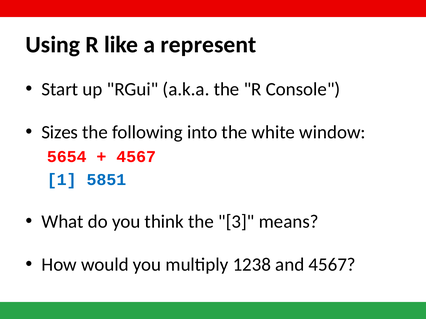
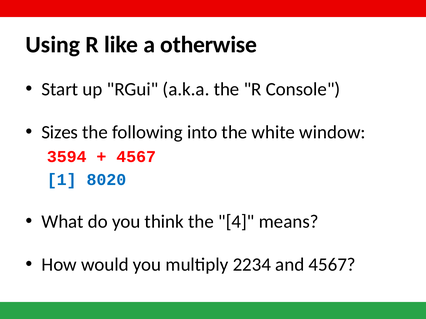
represent: represent -> otherwise
5654: 5654 -> 3594
5851: 5851 -> 8020
3: 3 -> 4
1238: 1238 -> 2234
